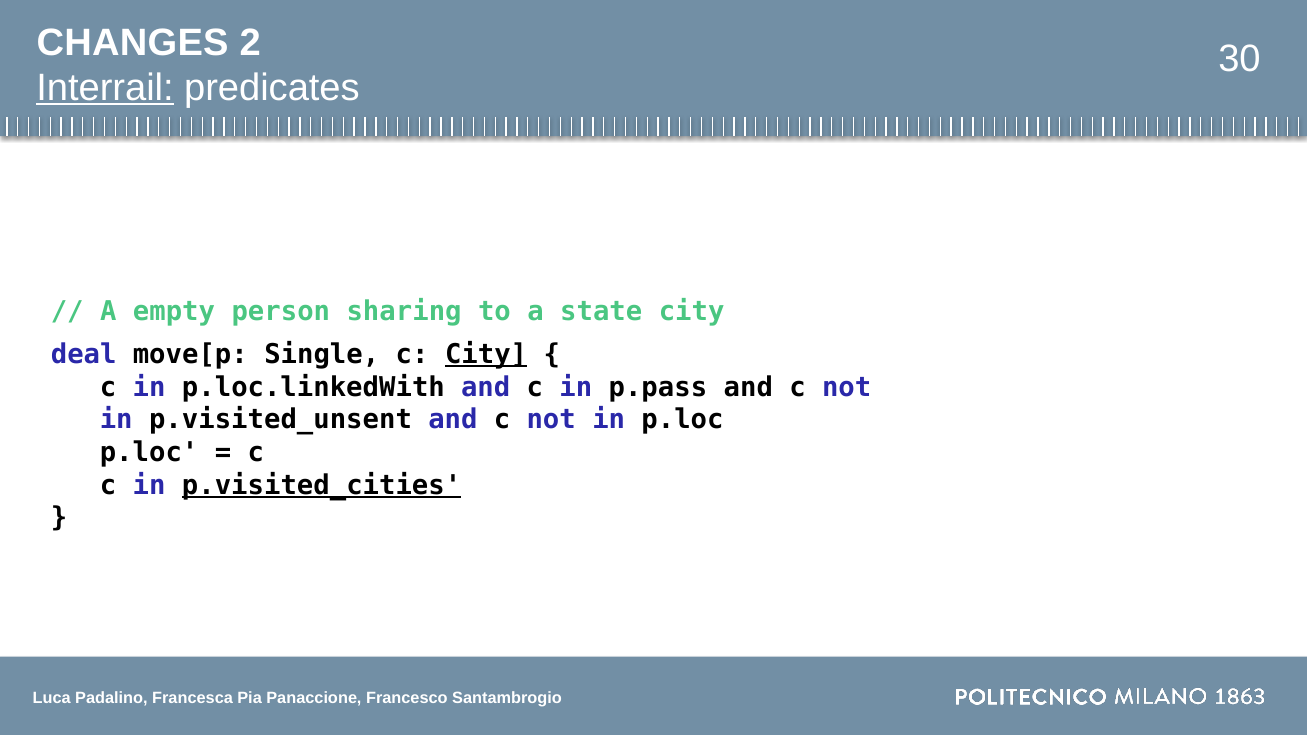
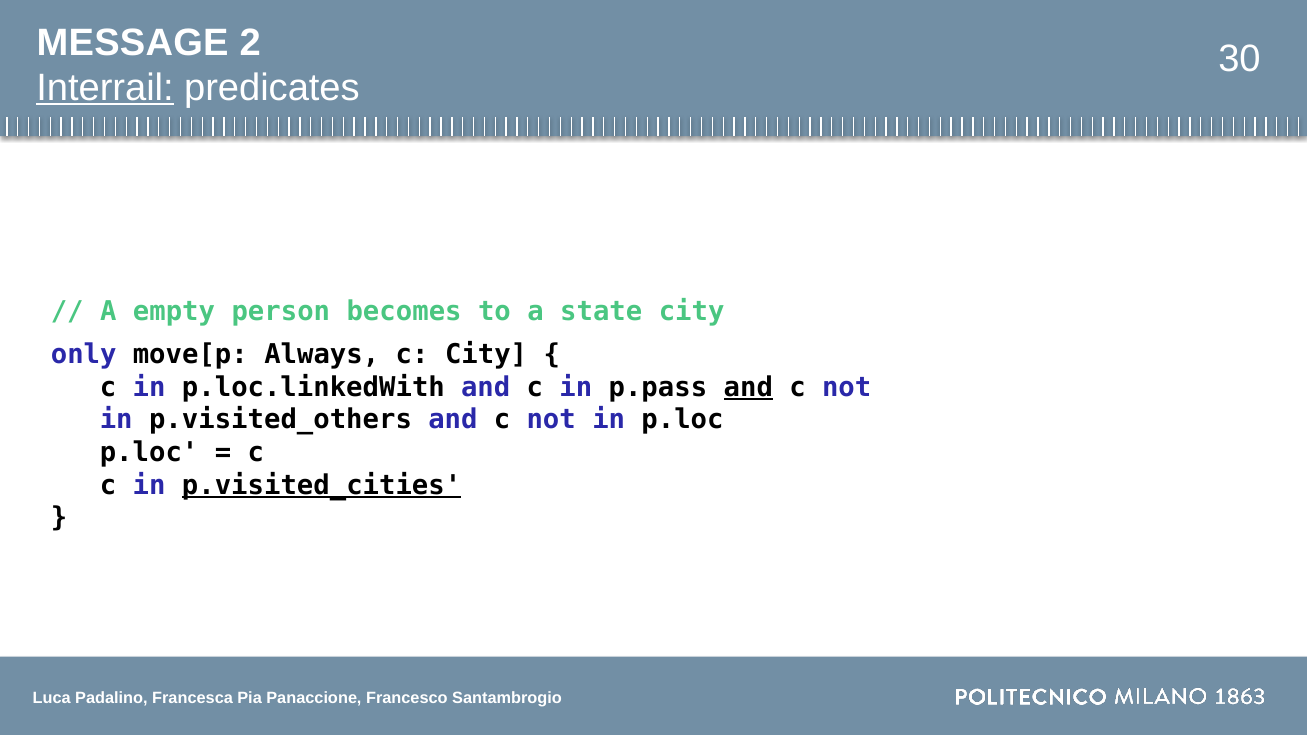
CHANGES: CHANGES -> MESSAGE
sharing: sharing -> becomes
deal: deal -> only
Single: Single -> Always
City at (486, 355) underline: present -> none
and at (748, 387) underline: none -> present
p.visited_unsent: p.visited_unsent -> p.visited_others
